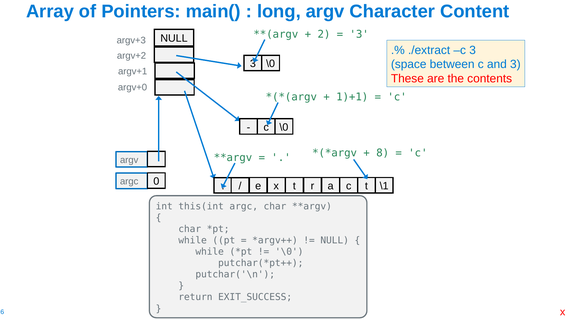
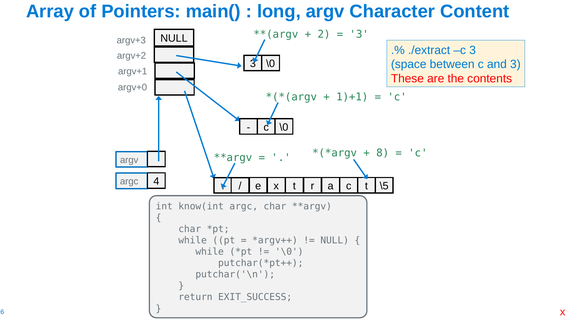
0: 0 -> 4
\1: \1 -> \5
this(int: this(int -> know(int
